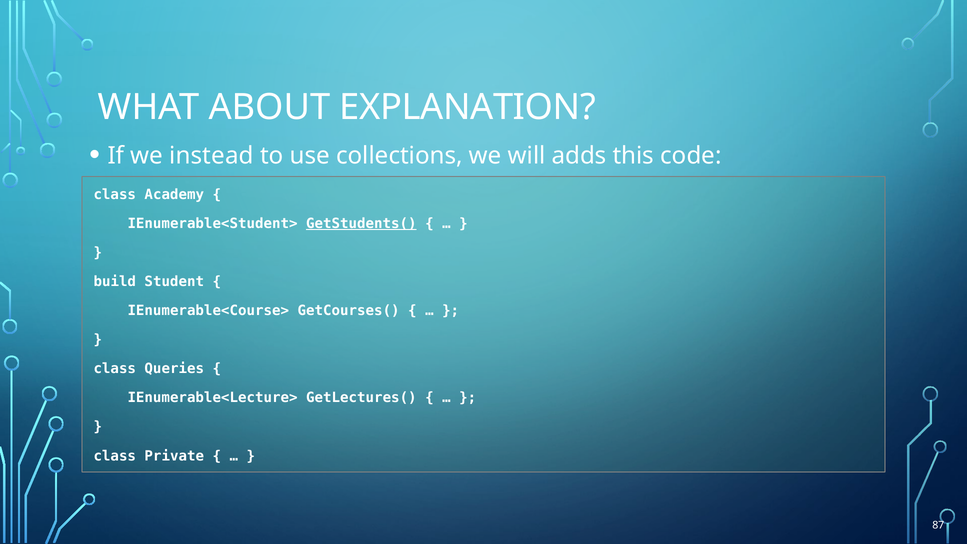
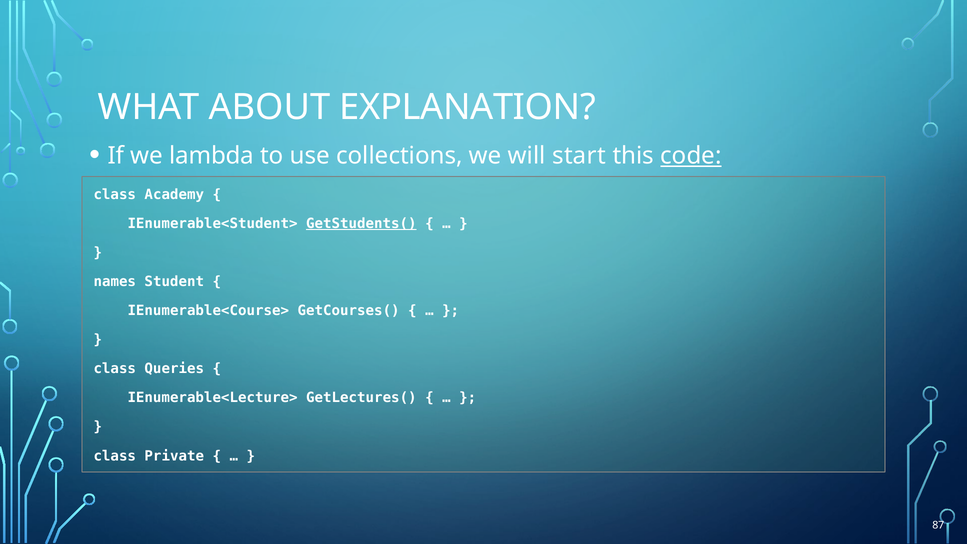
instead: instead -> lambda
adds: adds -> start
code underline: none -> present
build: build -> names
